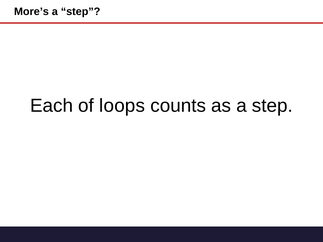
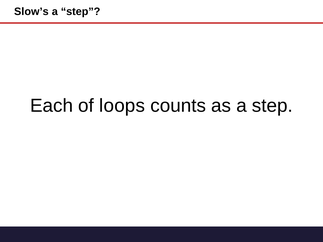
More’s: More’s -> Slow’s
